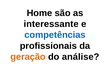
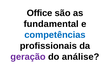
Home: Home -> Office
interessante: interessante -> fundamental
geração colour: orange -> purple
